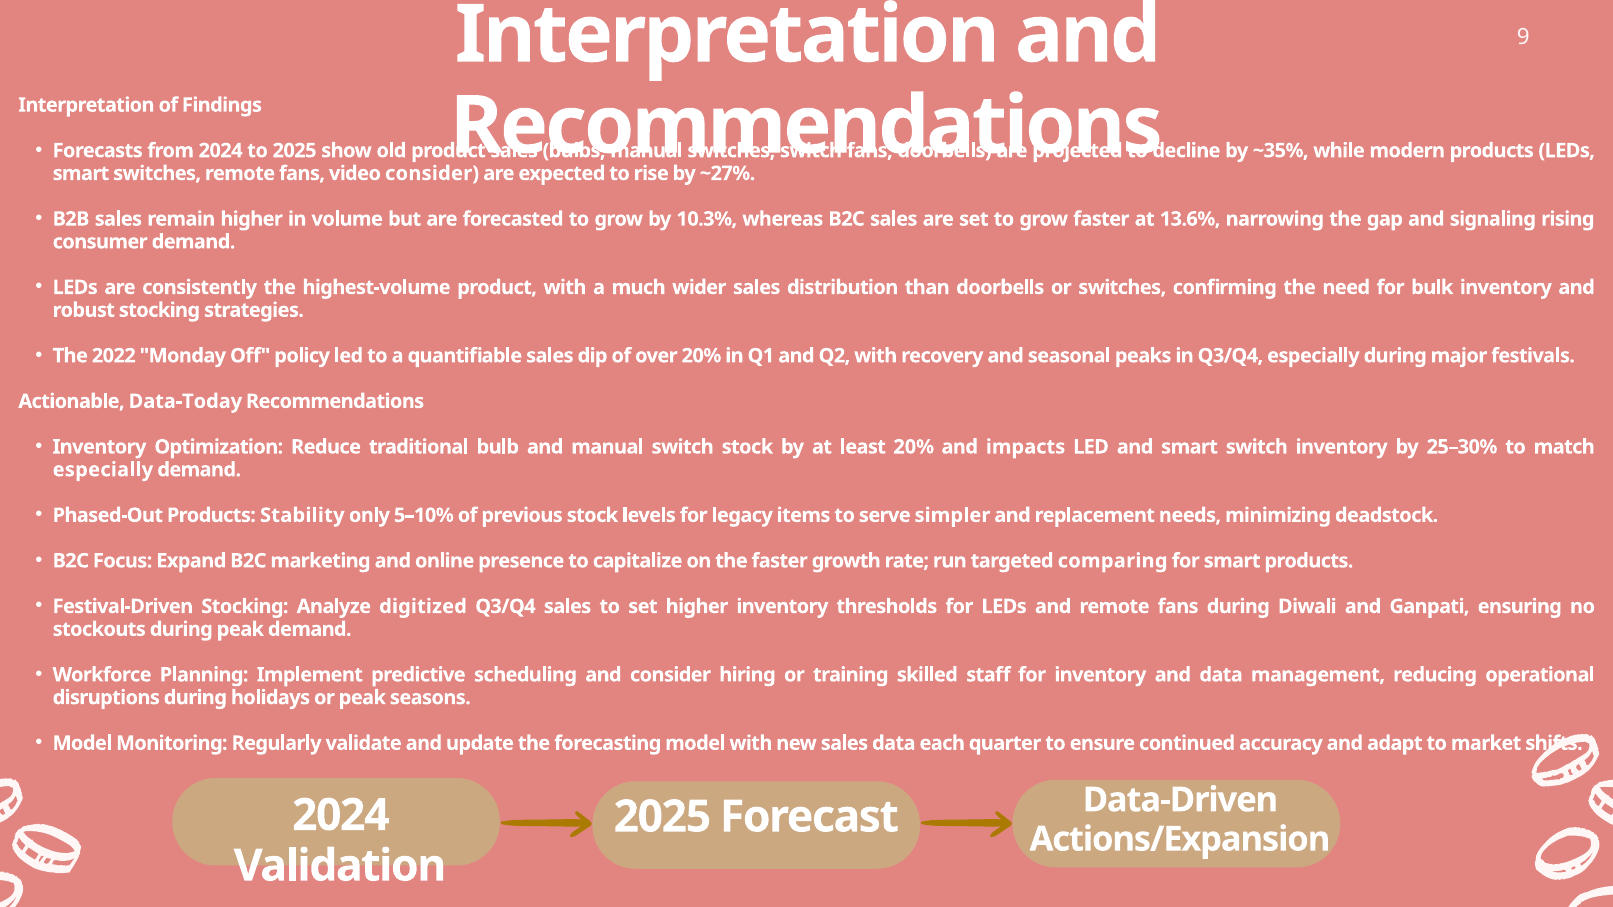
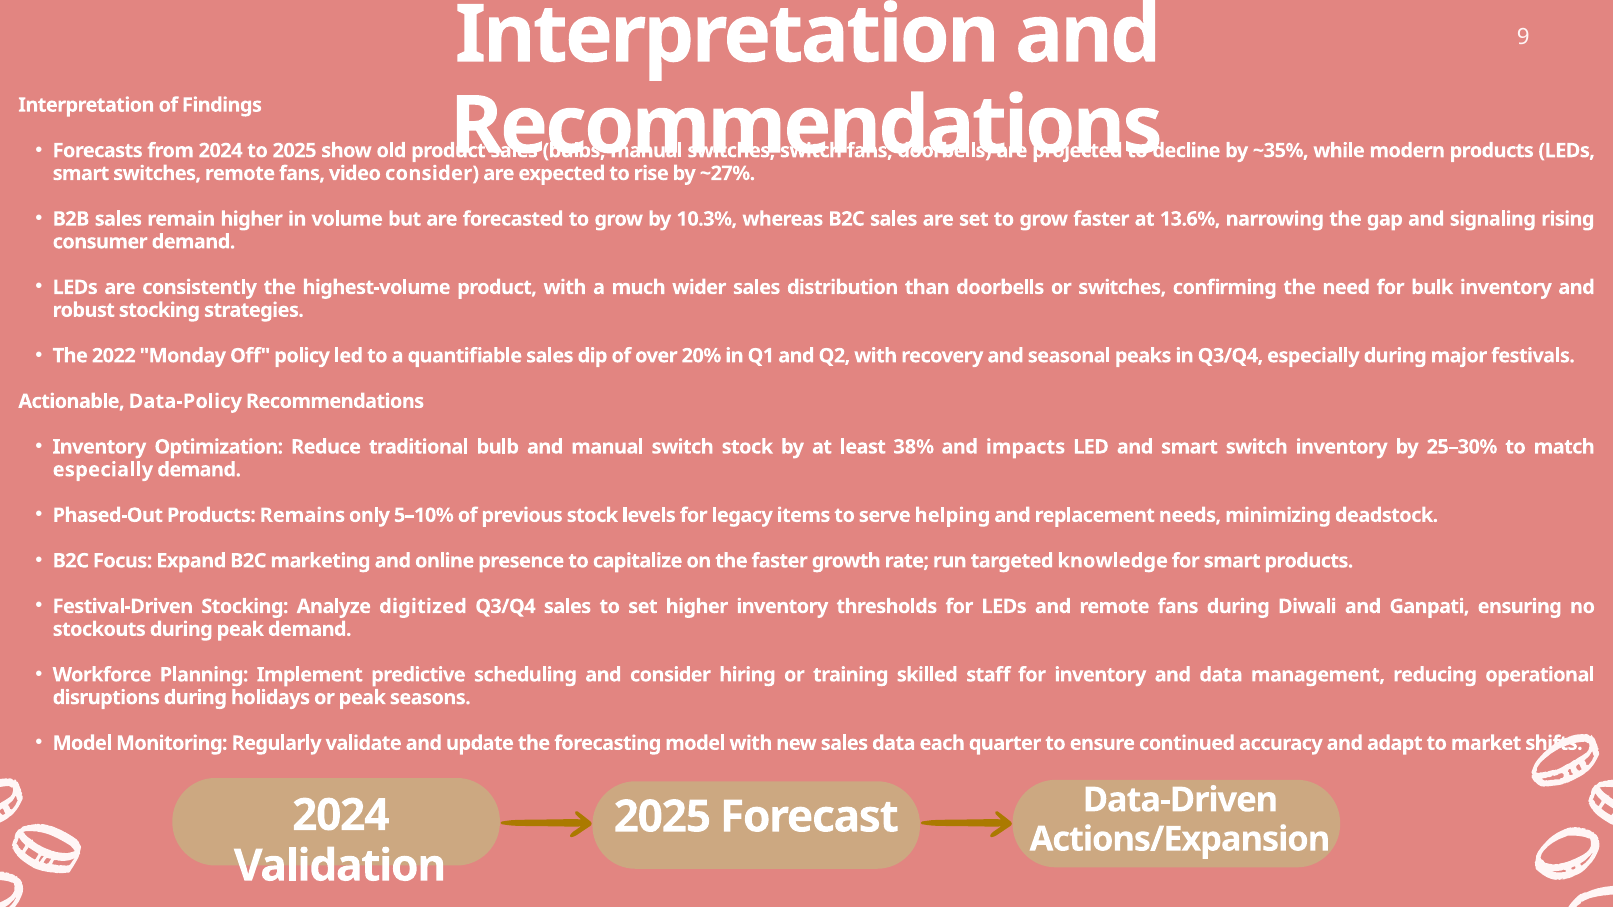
Data-Today: Data-Today -> Data-Policy
least 20%: 20% -> 38%
Stability: Stability -> Remains
simpler: simpler -> helping
comparing: comparing -> knowledge
